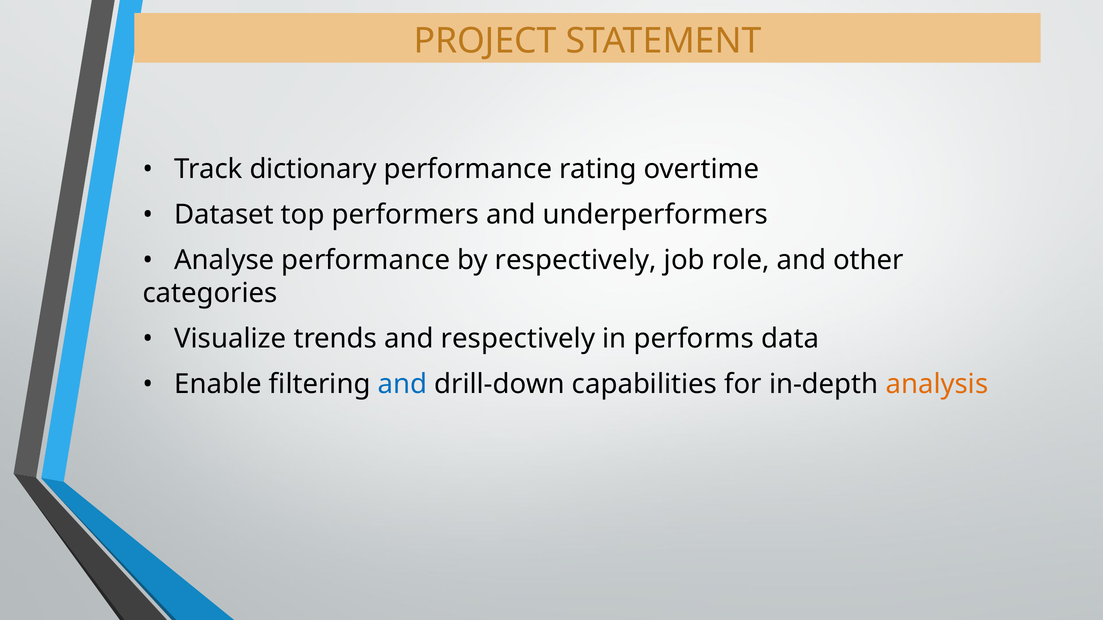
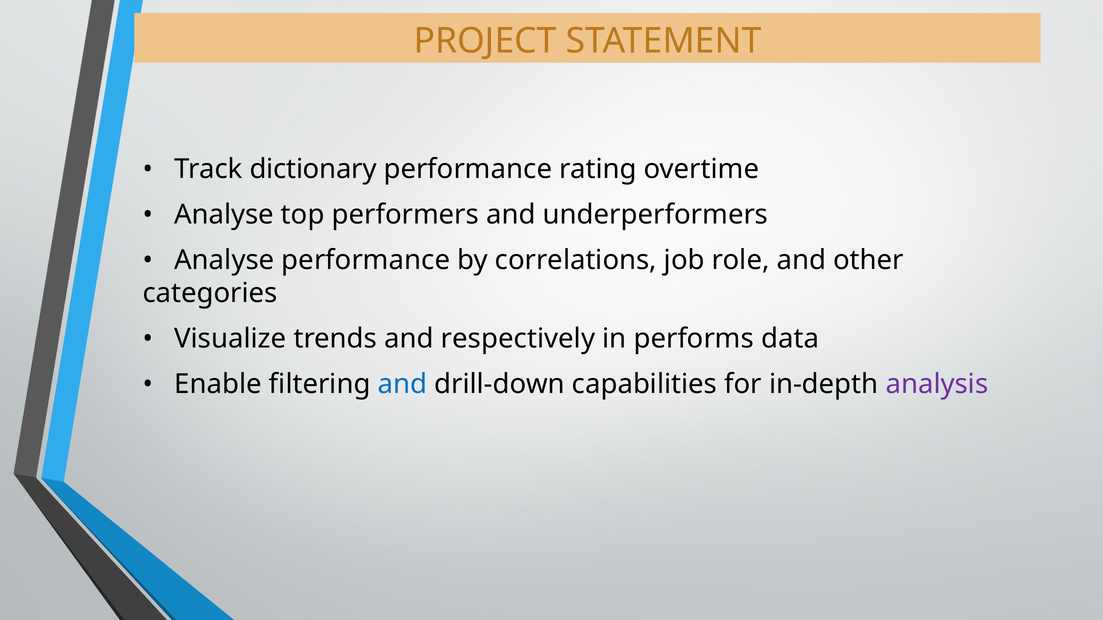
Dataset at (224, 215): Dataset -> Analyse
by respectively: respectively -> correlations
analysis colour: orange -> purple
